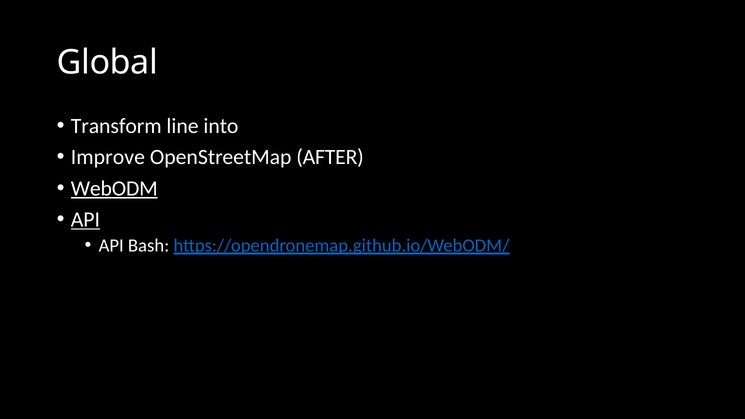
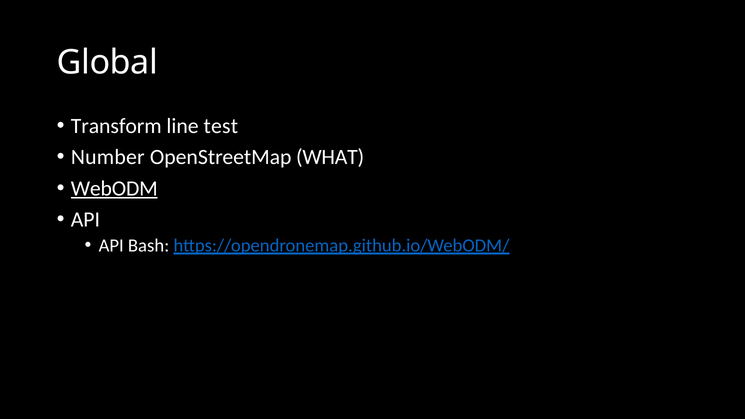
into: into -> test
Improve: Improve -> Number
AFTER: AFTER -> WHAT
API at (85, 220) underline: present -> none
